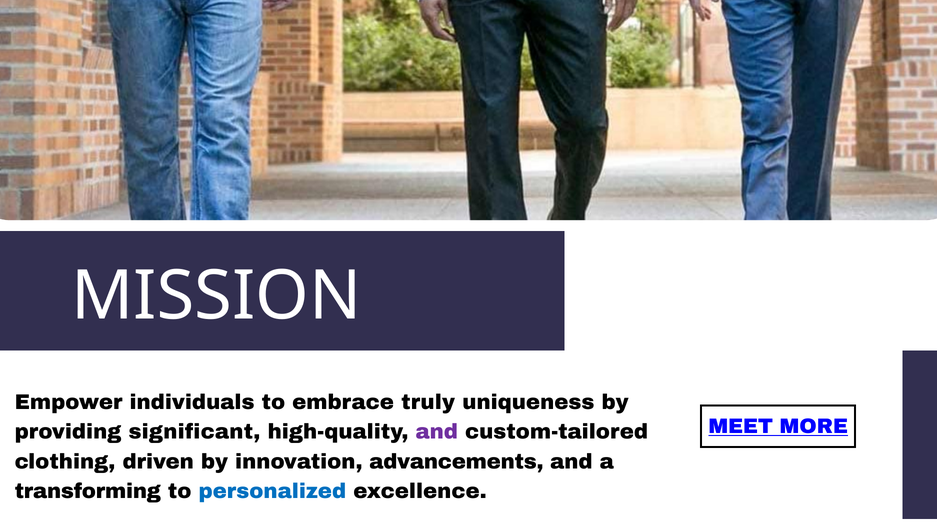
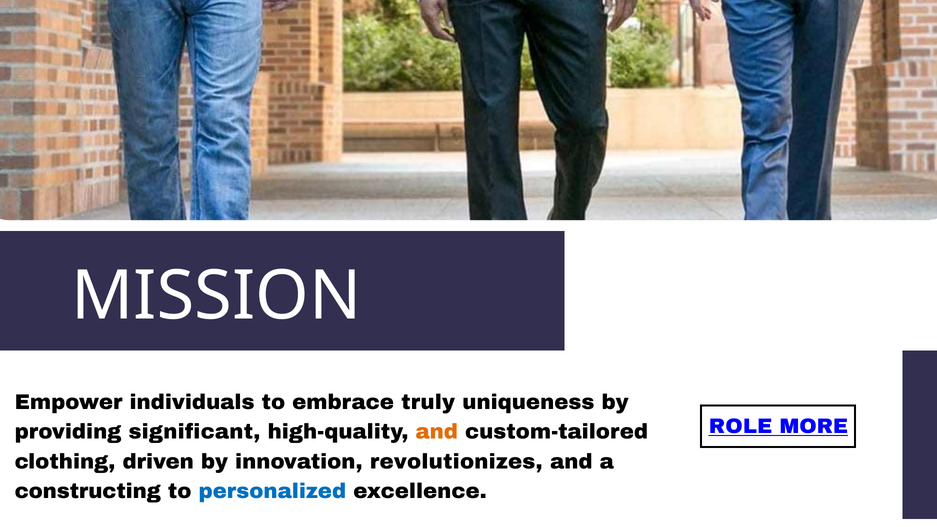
MEET: MEET -> ROLE
and at (437, 432) colour: purple -> orange
advancements: advancements -> revolutionizes
transforming: transforming -> constructing
